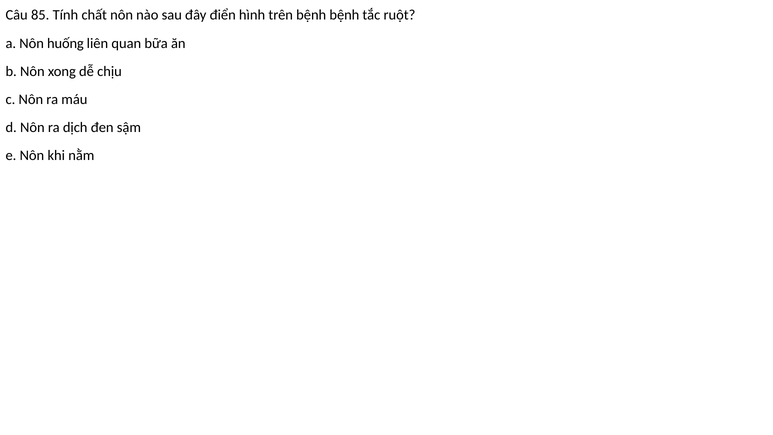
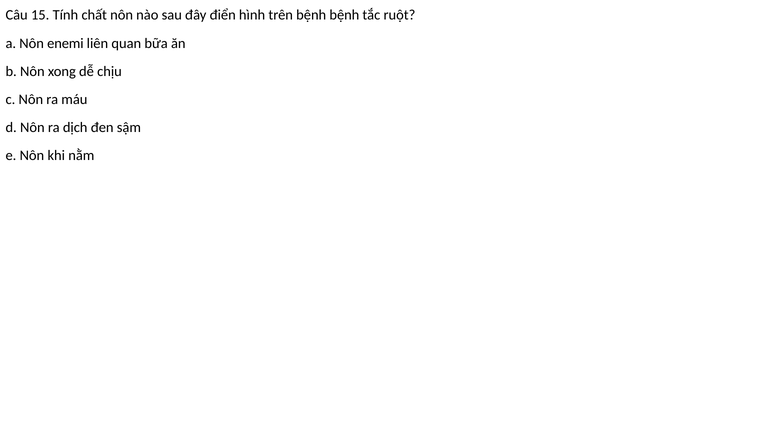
85: 85 -> 15
huống: huống -> enemi
